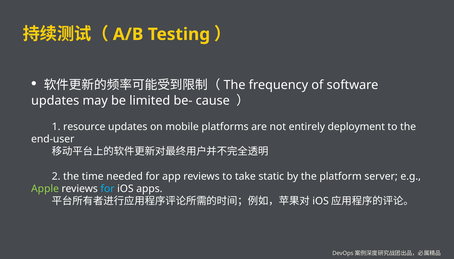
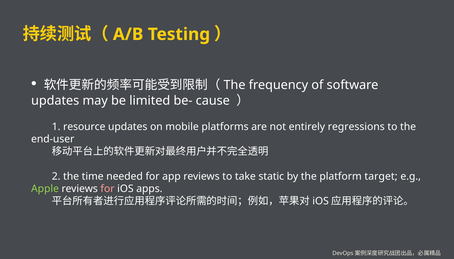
deployment: deployment -> regressions
server: server -> target
for at (108, 189) colour: light blue -> pink
